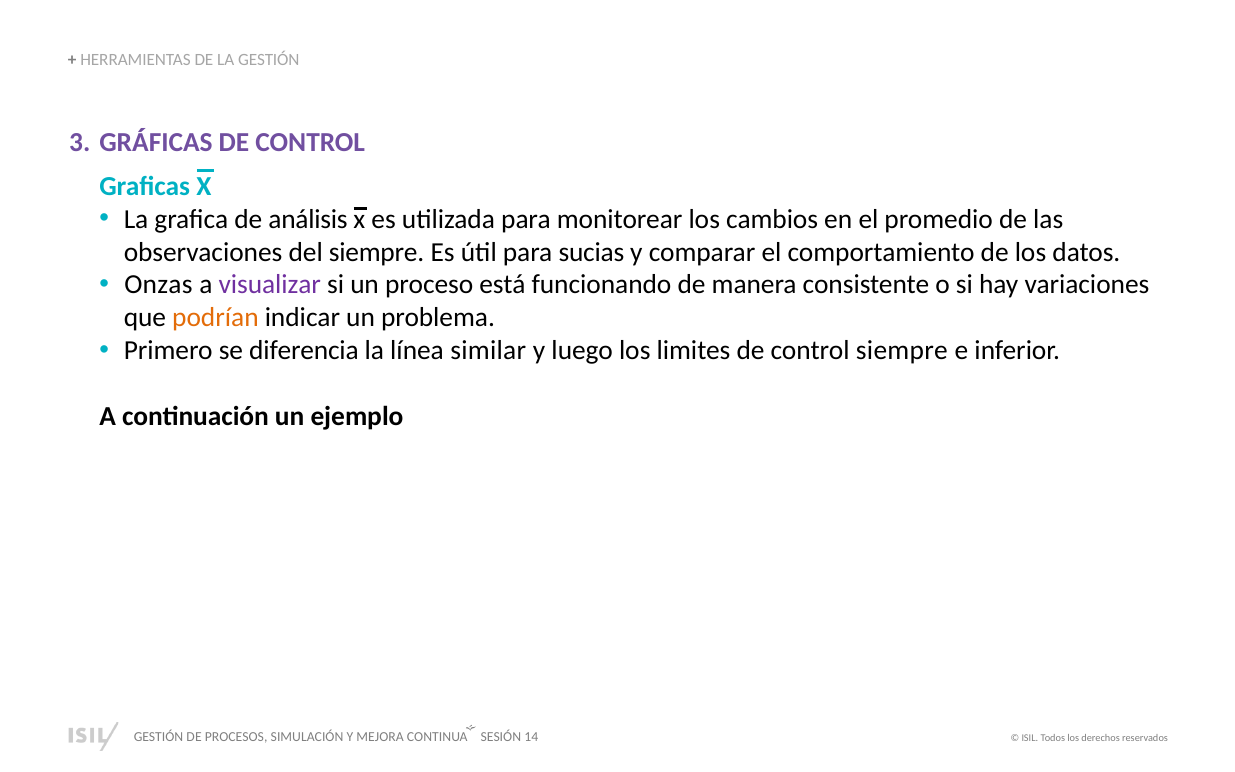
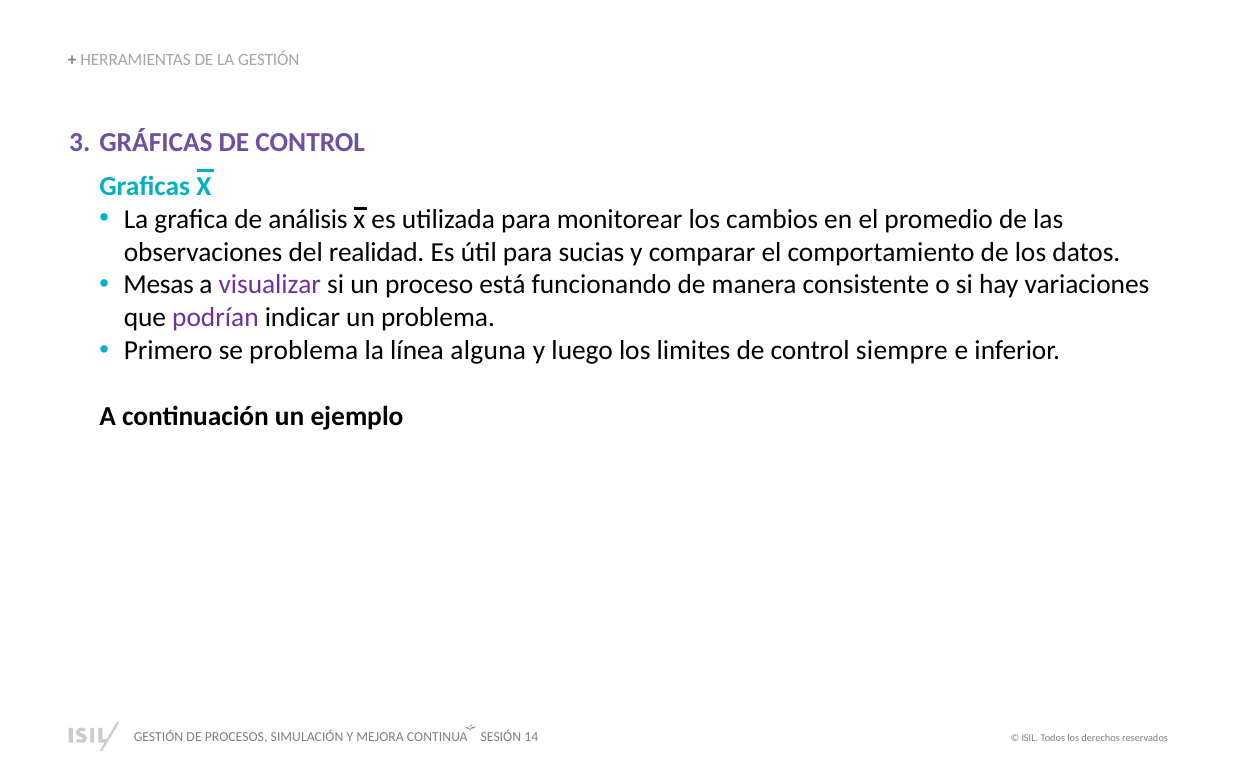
del siempre: siempre -> realidad
Onzas: Onzas -> Mesas
podrían colour: orange -> purple
se diferencia: diferencia -> problema
similar: similar -> alguna
